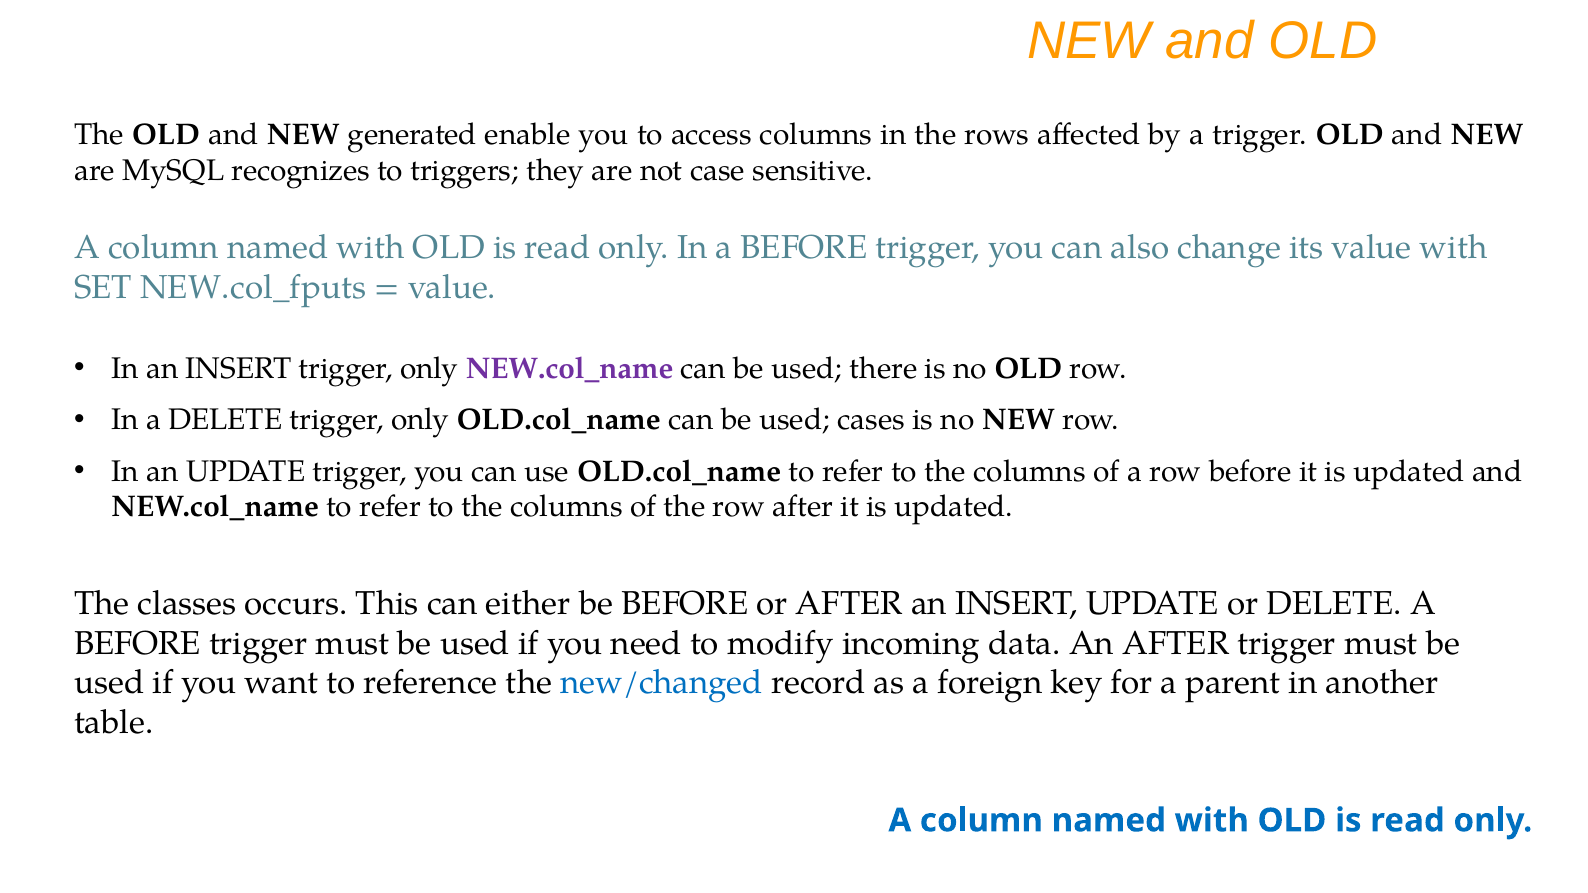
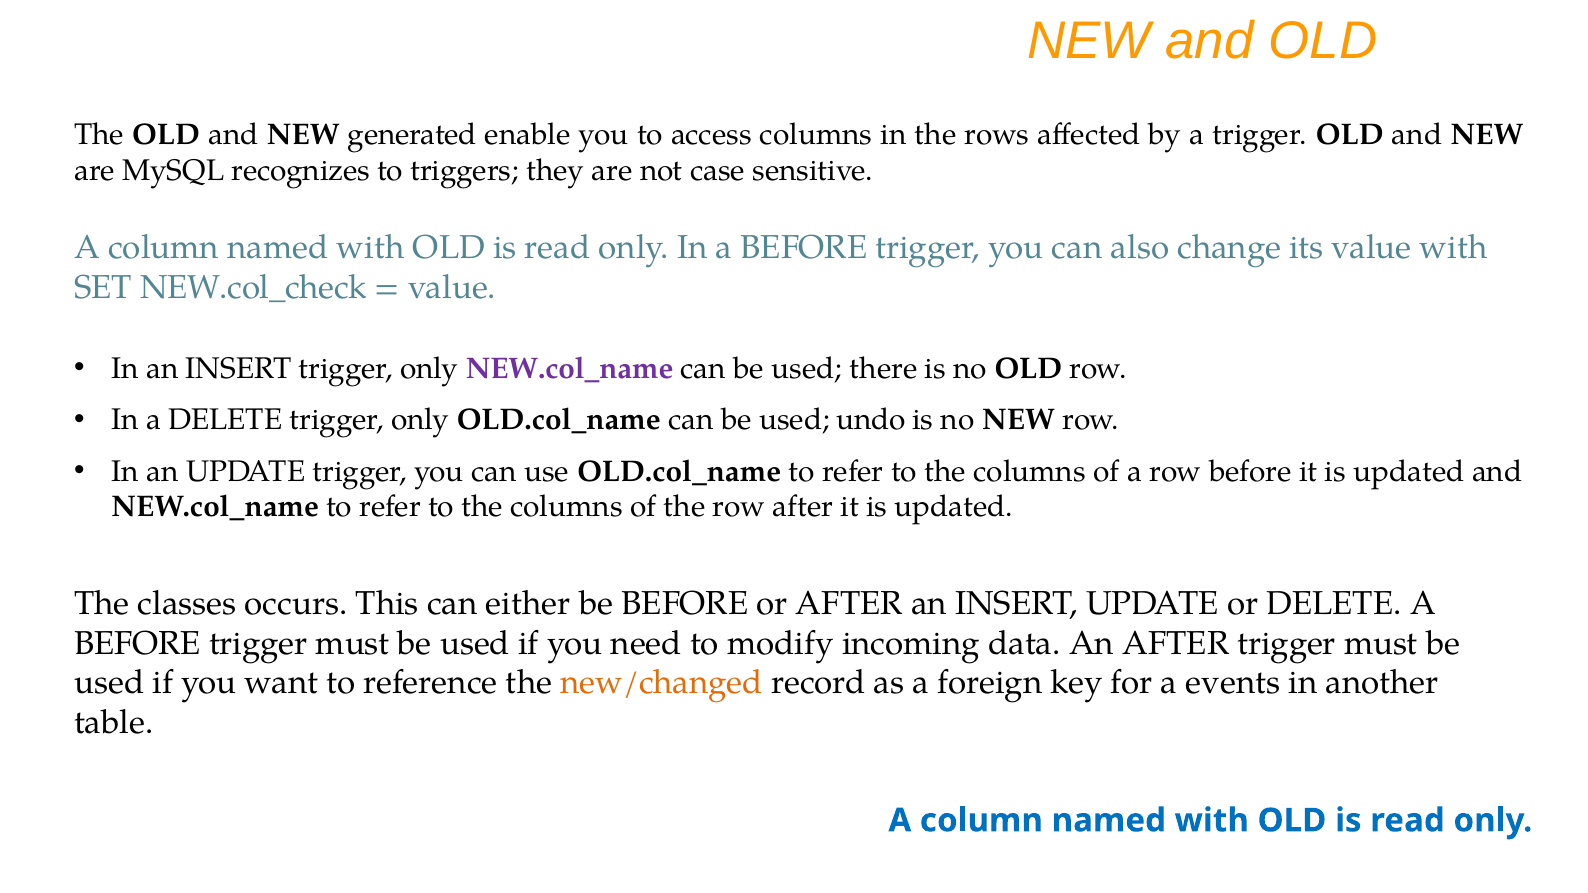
NEW.col_fputs: NEW.col_fputs -> NEW.col_check
cases: cases -> undo
new/changed colour: blue -> orange
parent: parent -> events
